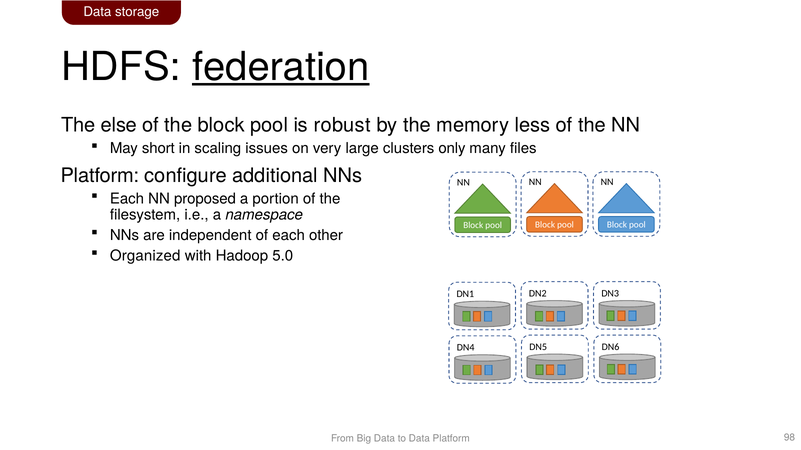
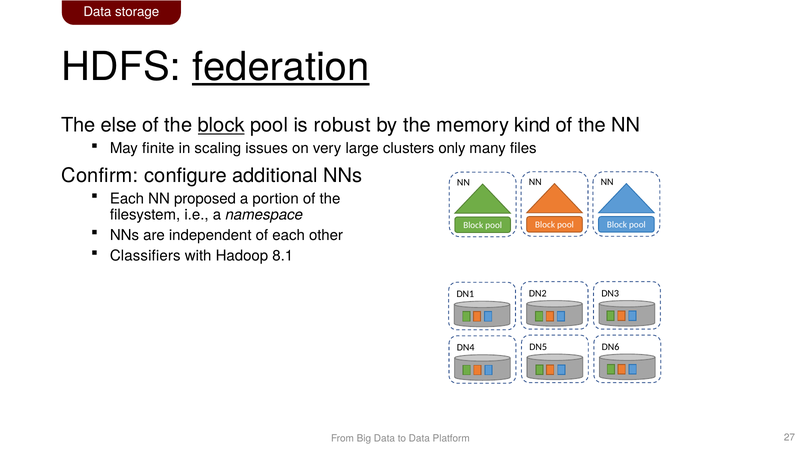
block at (221, 125) underline: none -> present
less: less -> kind
short: short -> finite
Platform at (100, 176): Platform -> Confirm
Organized: Organized -> Classifiers
5.0: 5.0 -> 8.1
98: 98 -> 27
